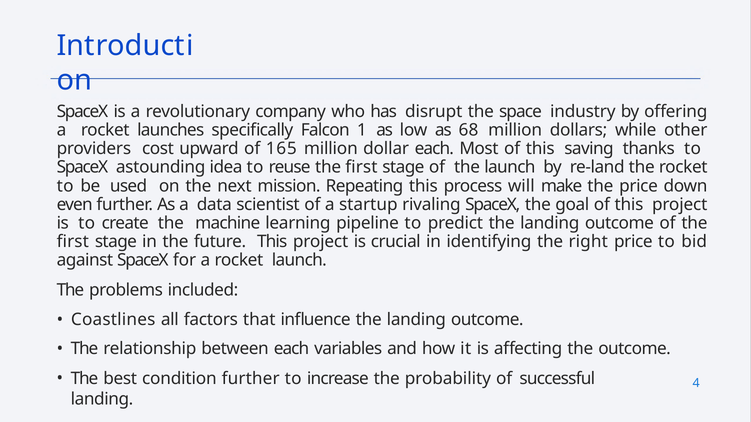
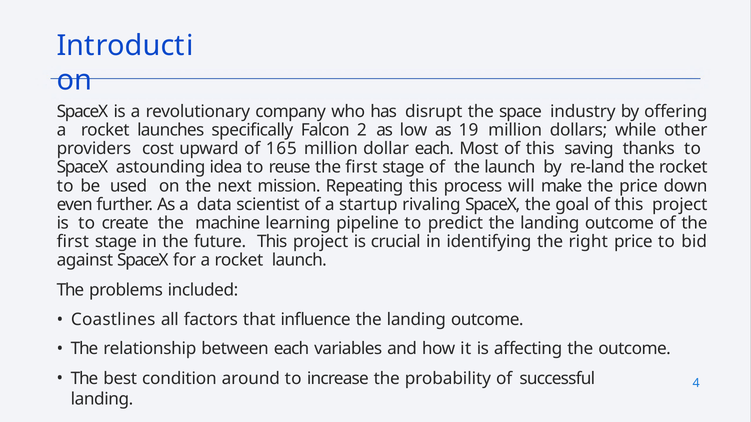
1: 1 -> 2
68: 68 -> 19
condition further: further -> around
